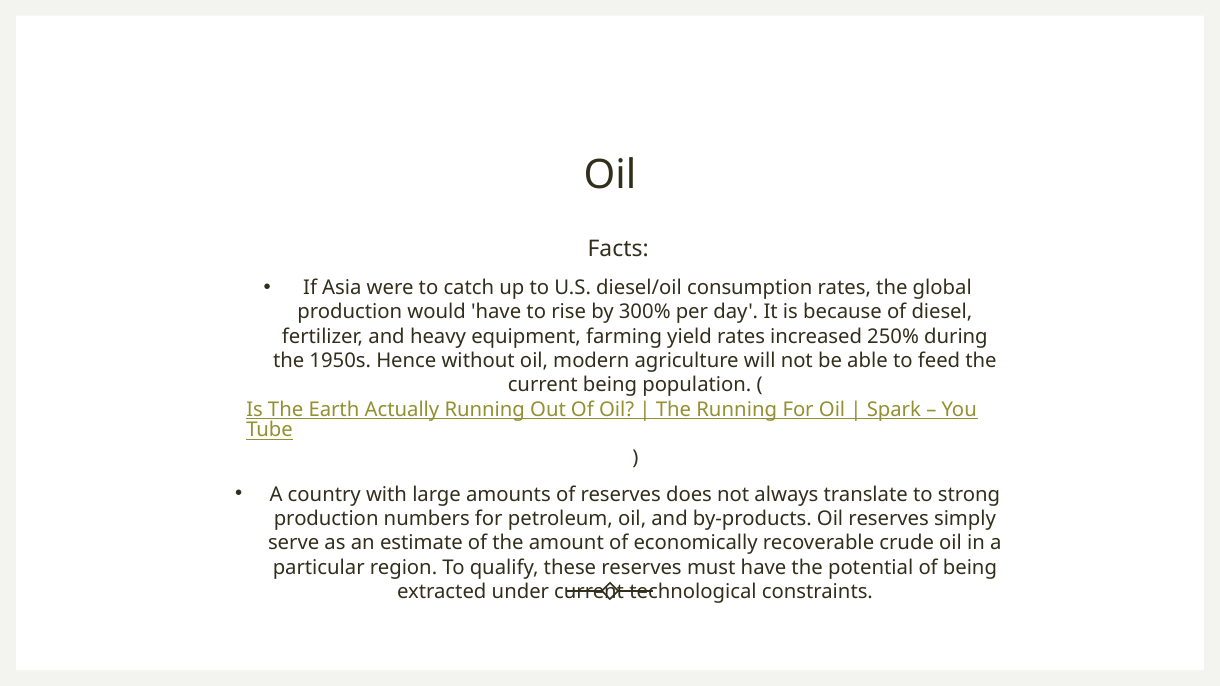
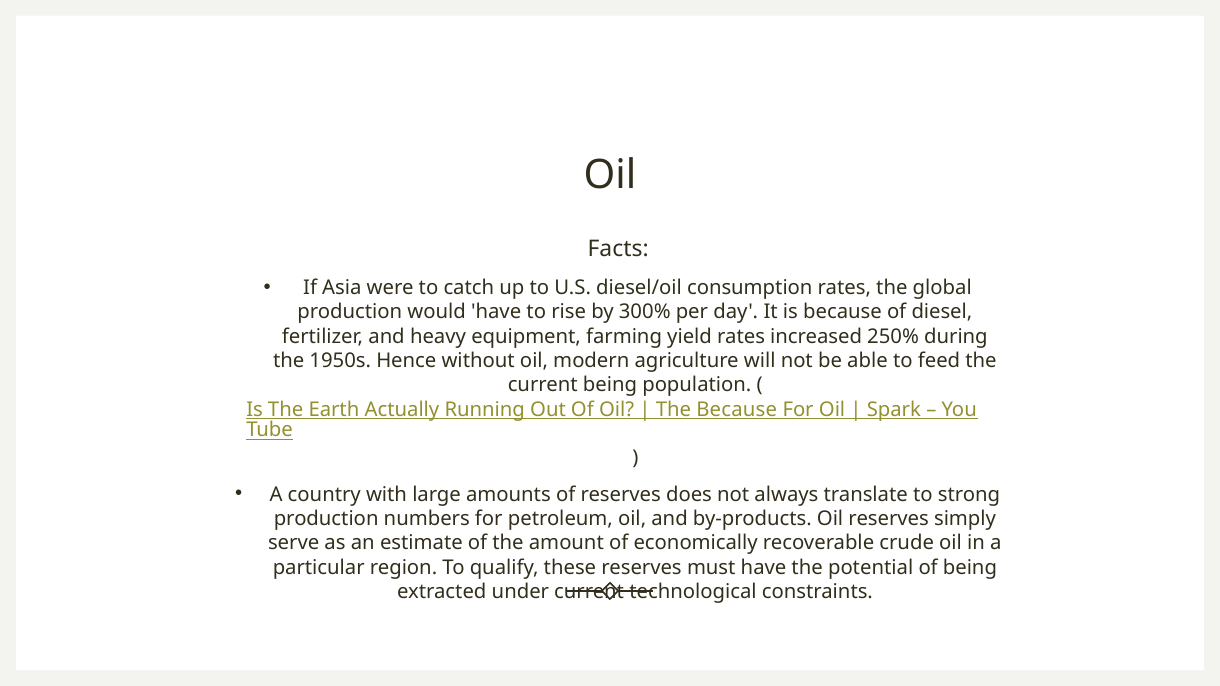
The Running: Running -> Because
